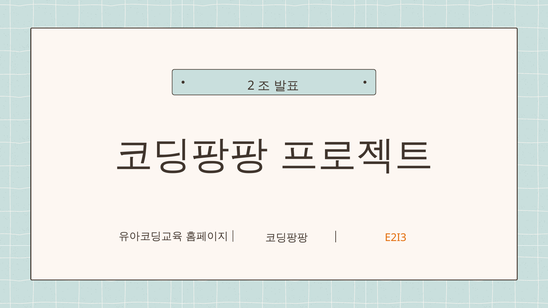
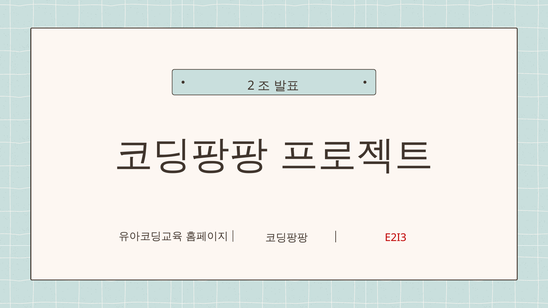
E2I3 colour: orange -> red
